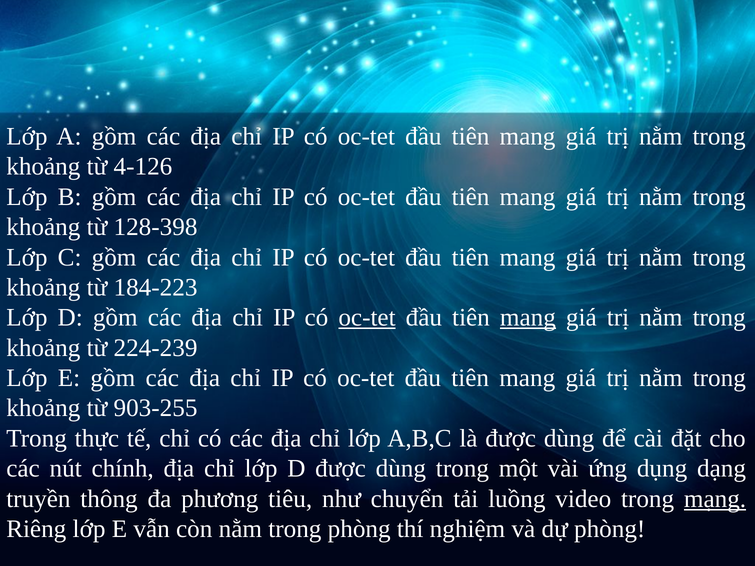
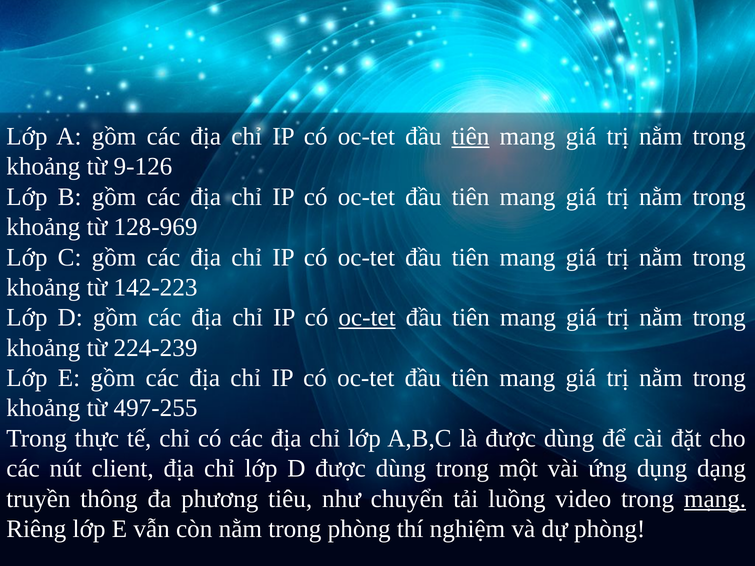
tiên at (471, 137) underline: none -> present
4-126: 4-126 -> 9-126
128-398: 128-398 -> 128-969
184-223: 184-223 -> 142-223
mang at (528, 318) underline: present -> none
903-255: 903-255 -> 497-255
chính: chính -> client
